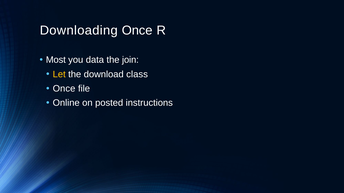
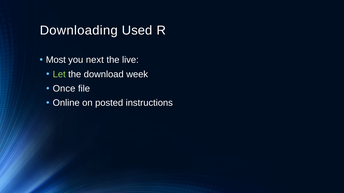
Downloading Once: Once -> Used
data: data -> next
join: join -> live
Let colour: yellow -> light green
class: class -> week
